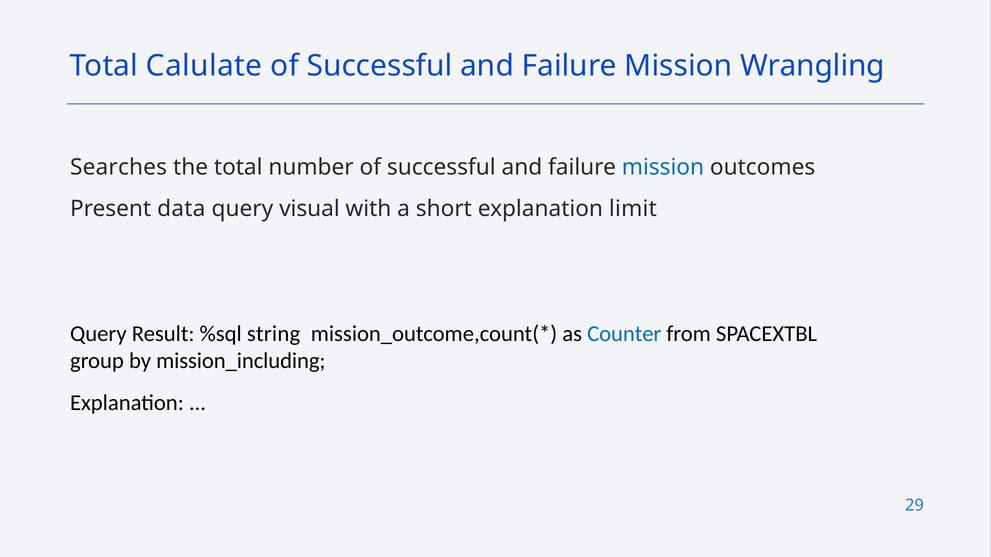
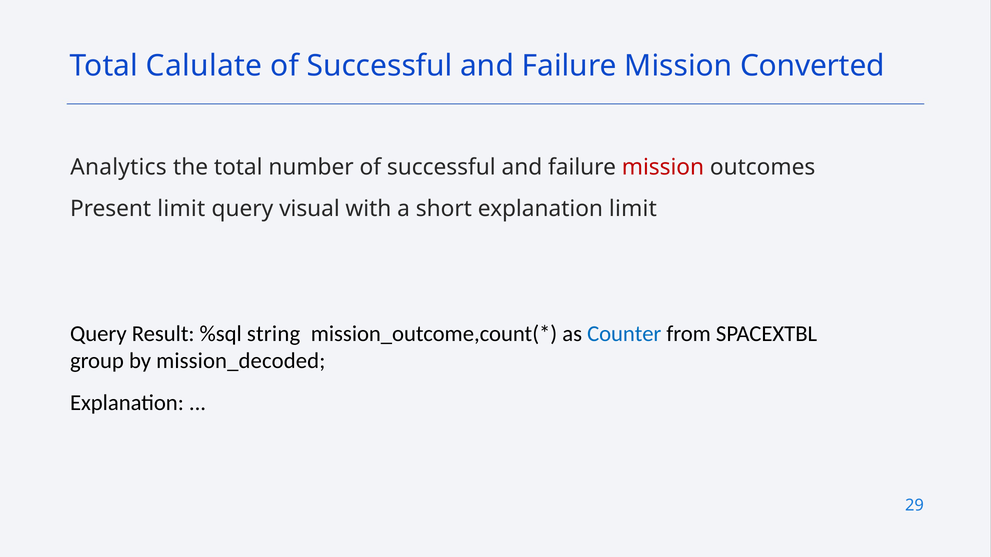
Wrangling: Wrangling -> Converted
Searches: Searches -> Analytics
mission at (663, 167) colour: blue -> red
Present data: data -> limit
mission_including: mission_including -> mission_decoded
